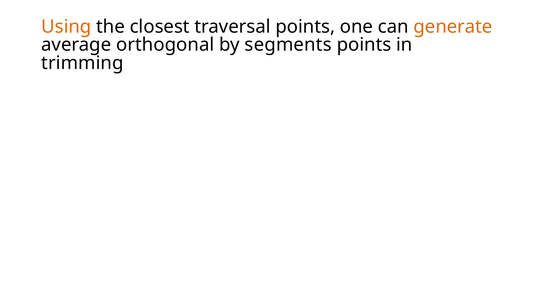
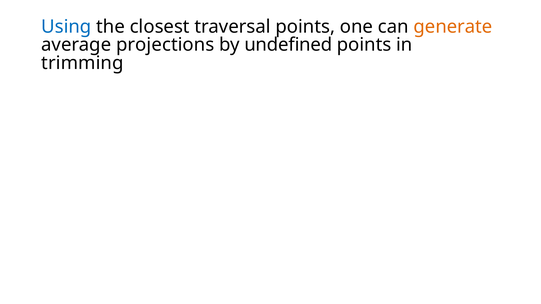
Using colour: orange -> blue
orthogonal: orthogonal -> projections
segments: segments -> undefined
